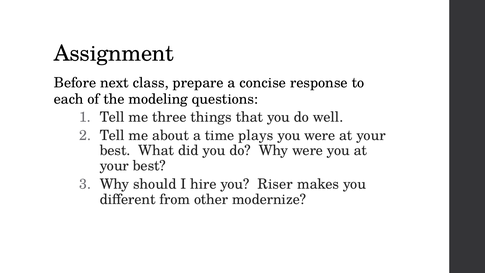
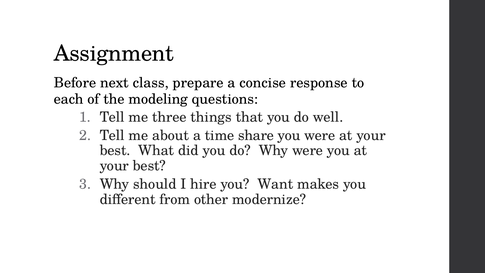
plays: plays -> share
Riser: Riser -> Want
